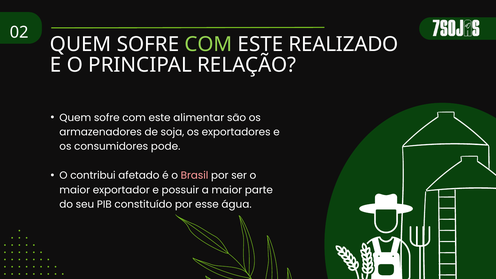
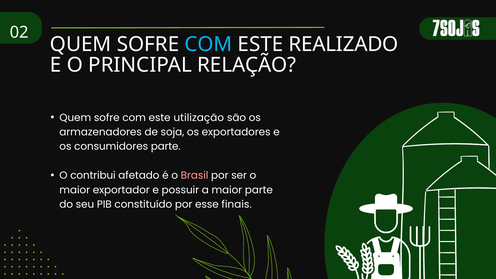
COM at (208, 44) colour: light green -> light blue
alimentar: alimentar -> utilização
consumidores pode: pode -> parte
água: água -> finais
